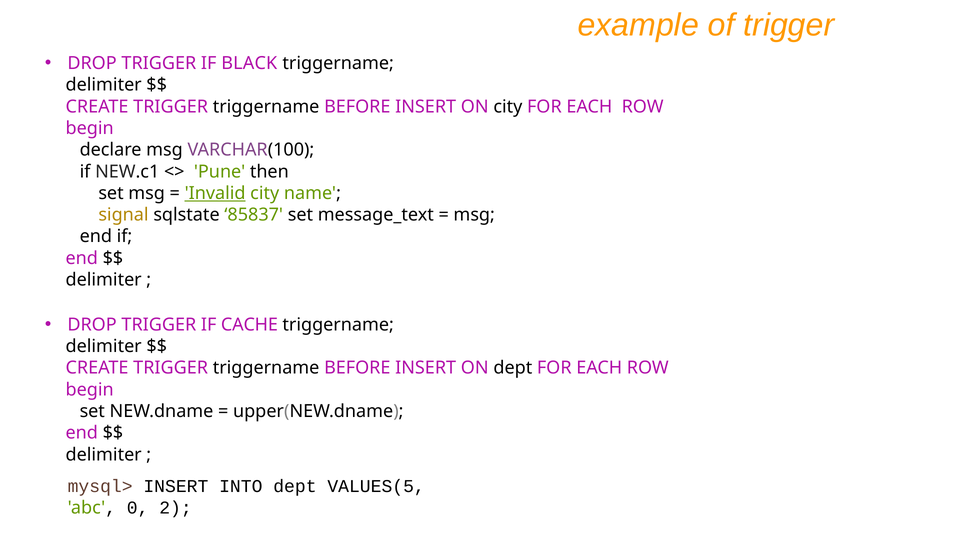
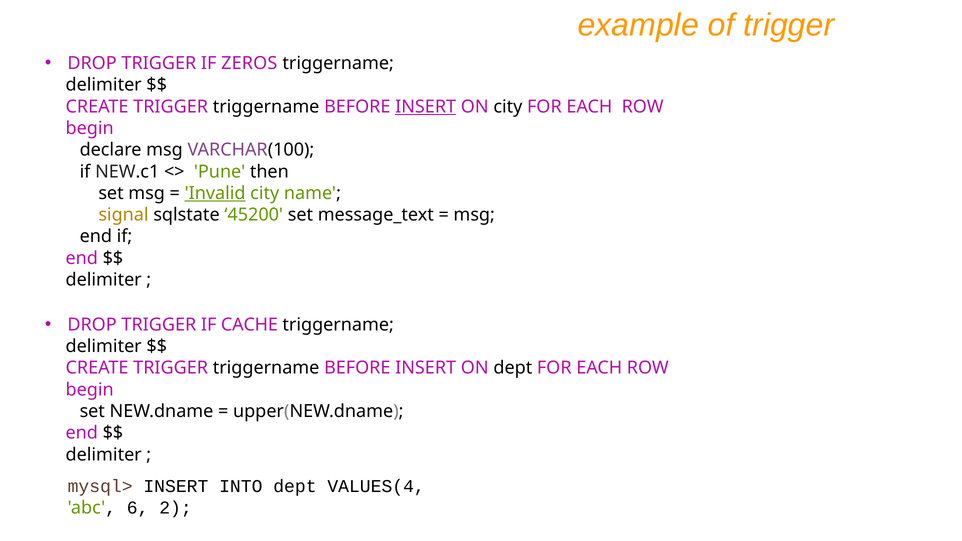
BLACK: BLACK -> ZEROS
INSERT at (426, 107) underline: none -> present
85837: 85837 -> 45200
VALUES(5: VALUES(5 -> VALUES(4
0: 0 -> 6
